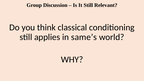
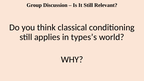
same’s: same’s -> types’s
